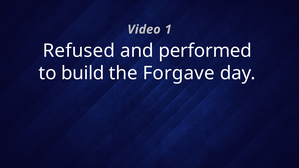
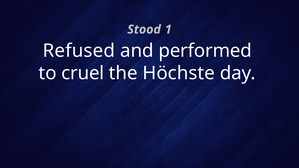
Video: Video -> Stood
build: build -> cruel
Forgave: Forgave -> Höchste
